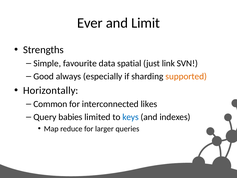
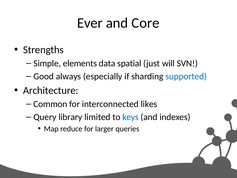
Limit: Limit -> Core
favourite: favourite -> elements
link: link -> will
supported colour: orange -> blue
Horizontally: Horizontally -> Architecture
babies: babies -> library
